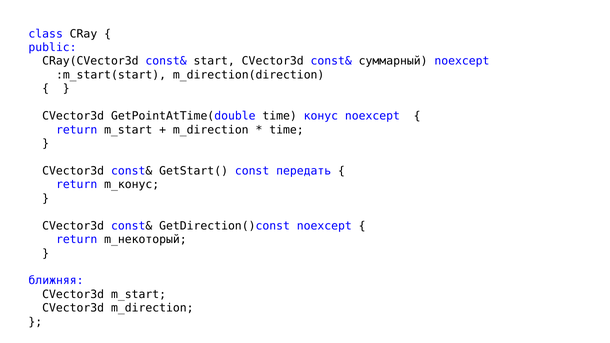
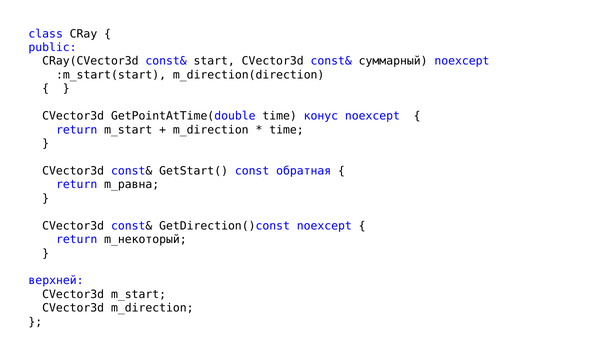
передать: передать -> обратная
m_конус: m_конус -> m_равна
ближняя: ближняя -> верхней
